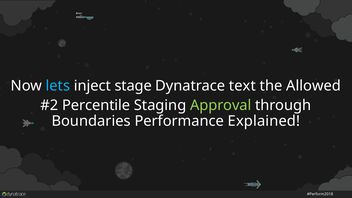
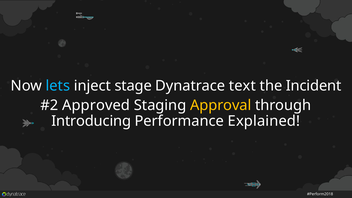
Allowed: Allowed -> Incident
Percentile: Percentile -> Approved
Approval colour: light green -> yellow
Boundaries: Boundaries -> Introducing
